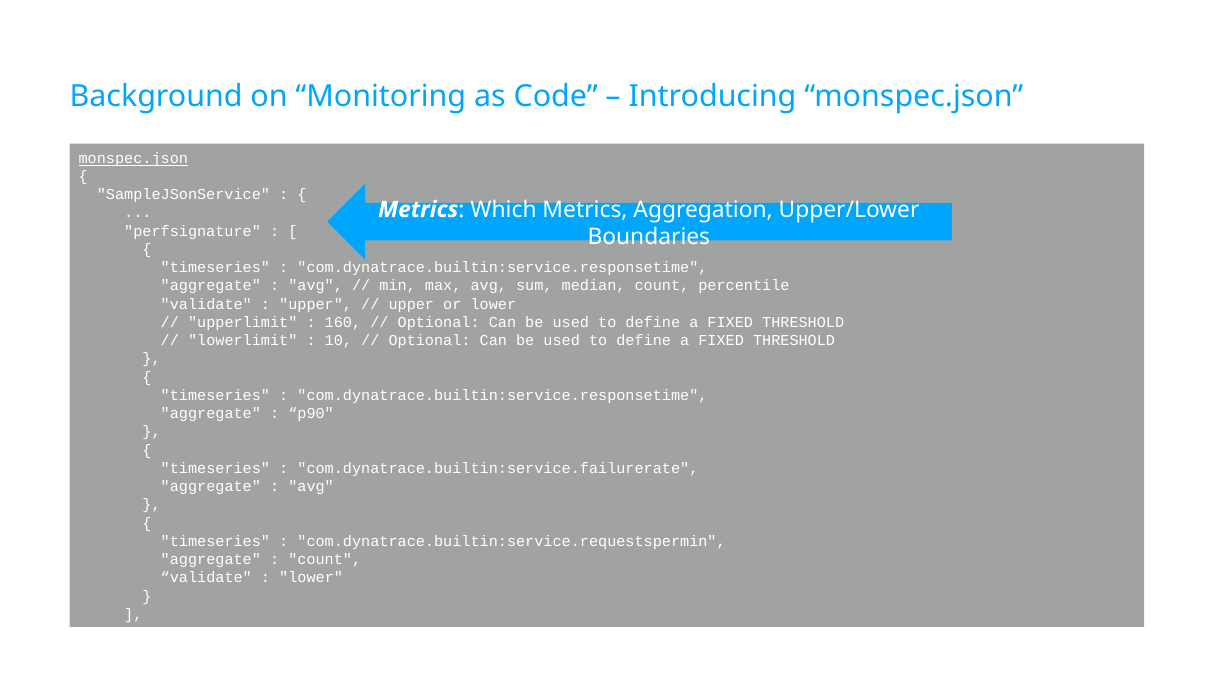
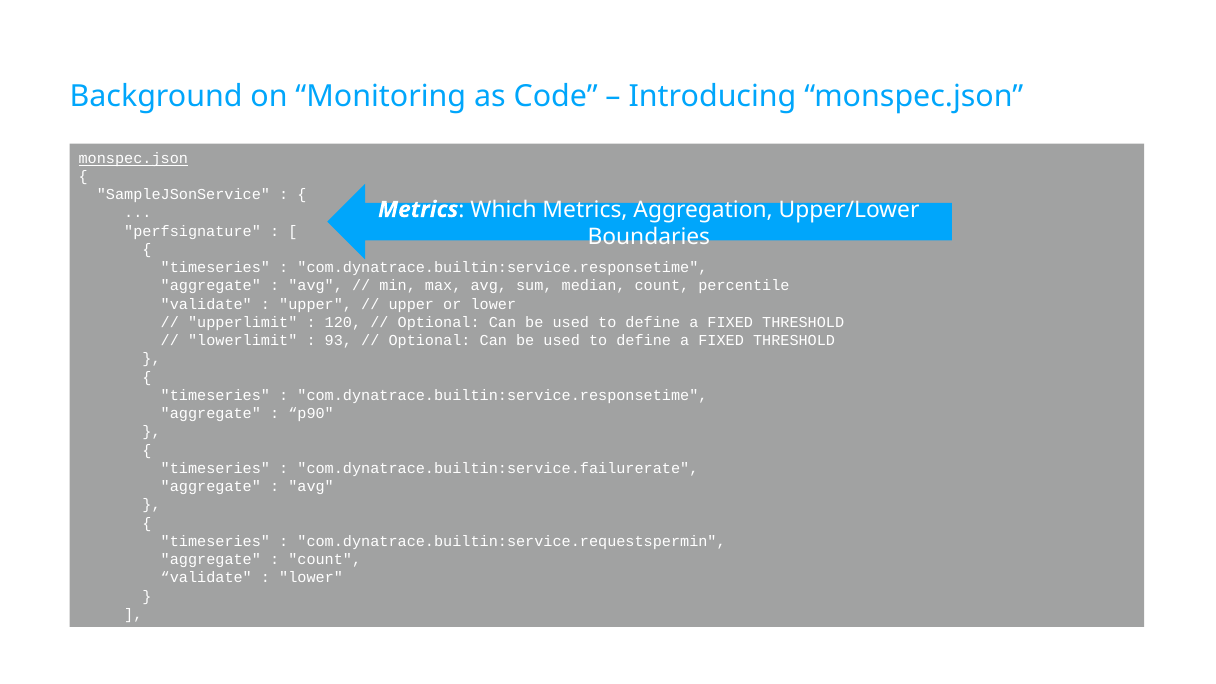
160: 160 -> 120
10: 10 -> 93
